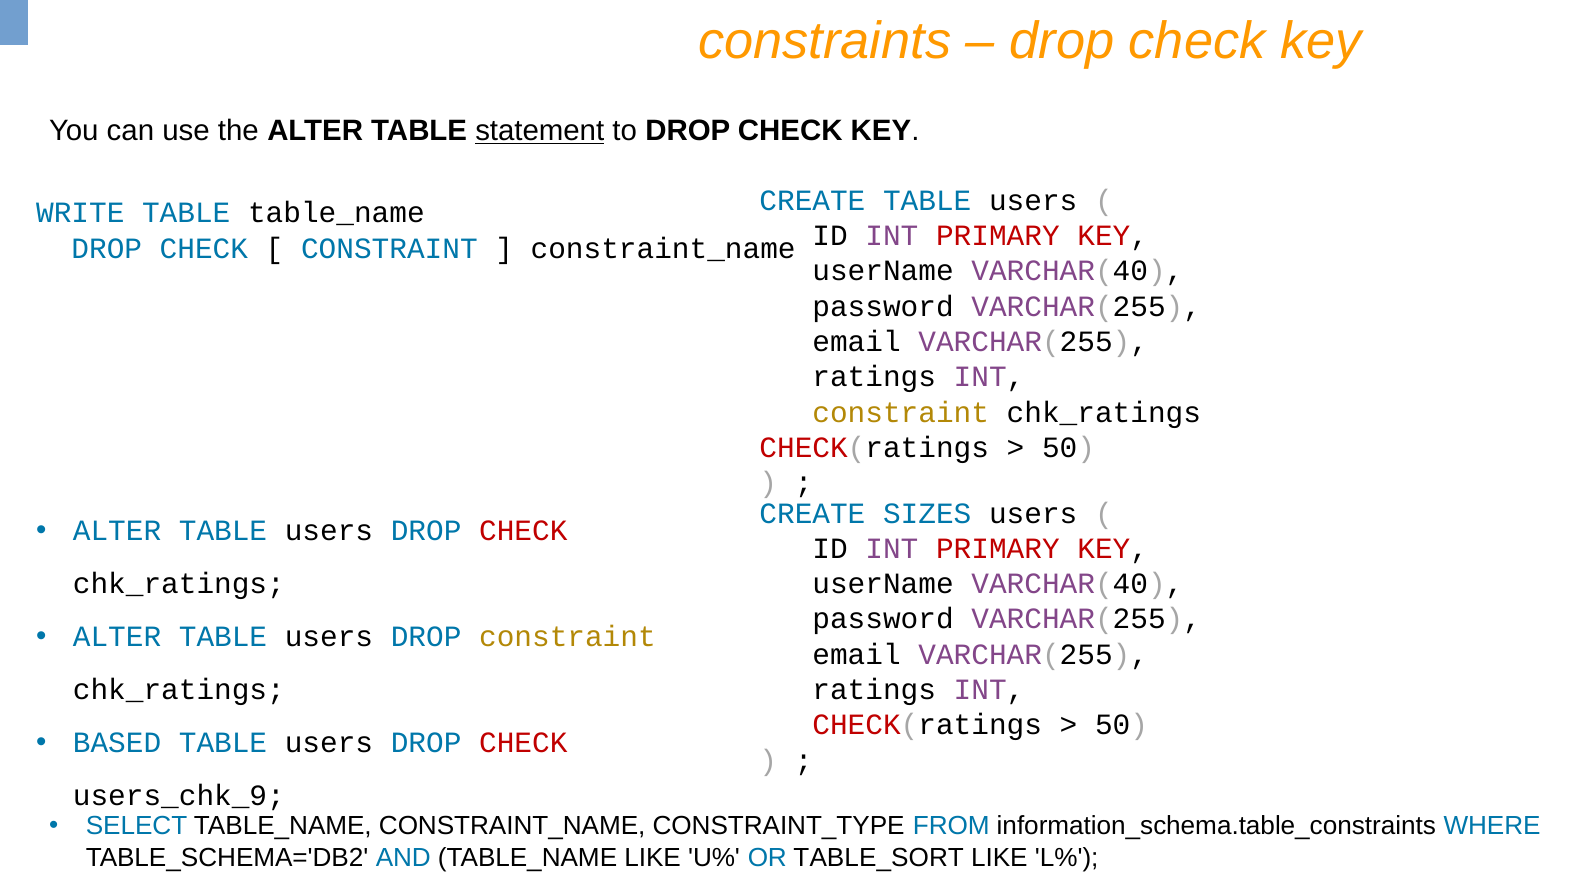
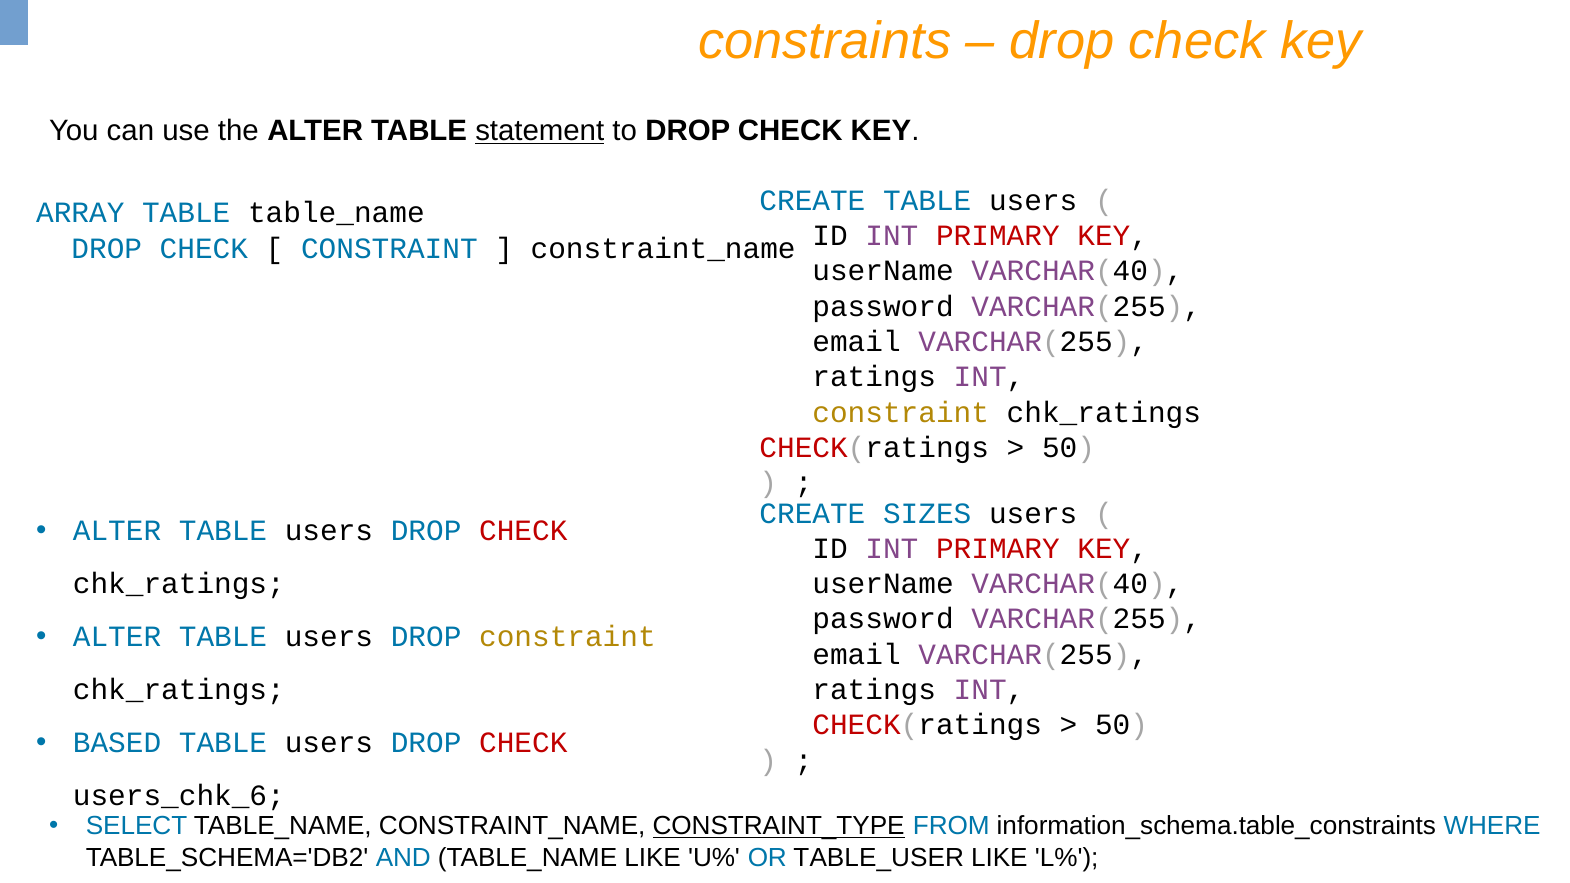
WRITE: WRITE -> ARRAY
users_chk_9: users_chk_9 -> users_chk_6
CONSTRAINT_TYPE underline: none -> present
TABLE_SORT: TABLE_SORT -> TABLE_USER
